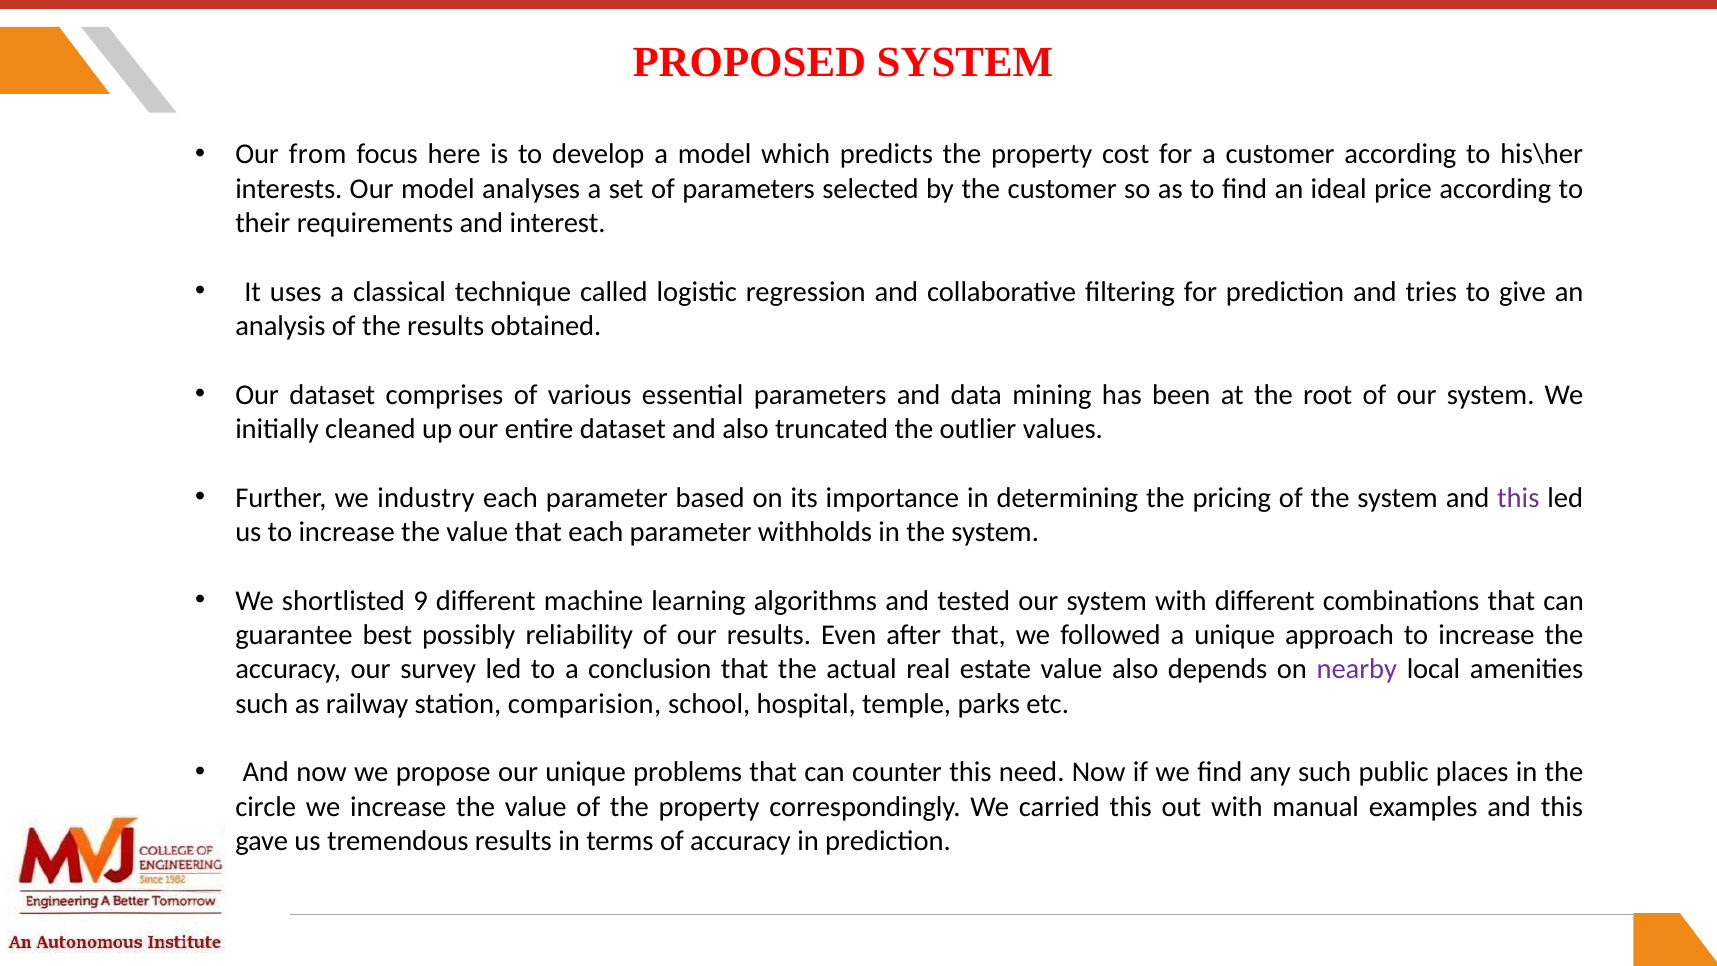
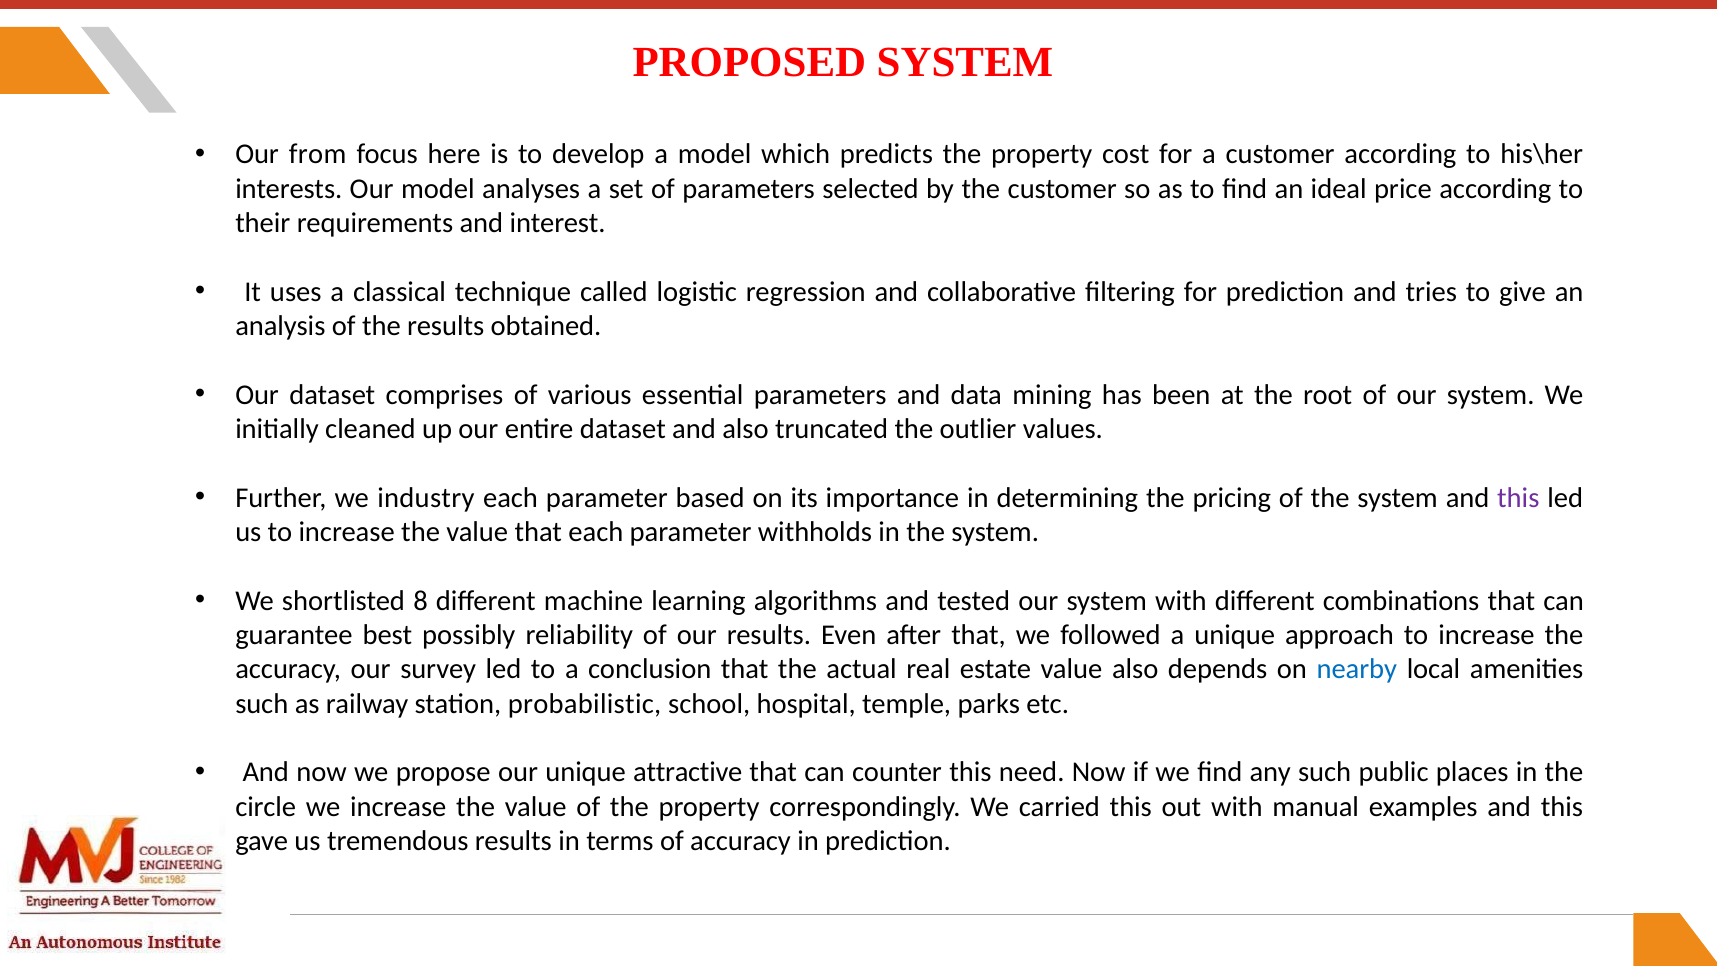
9: 9 -> 8
nearby colour: purple -> blue
comparision: comparision -> probabilistic
problems: problems -> attractive
